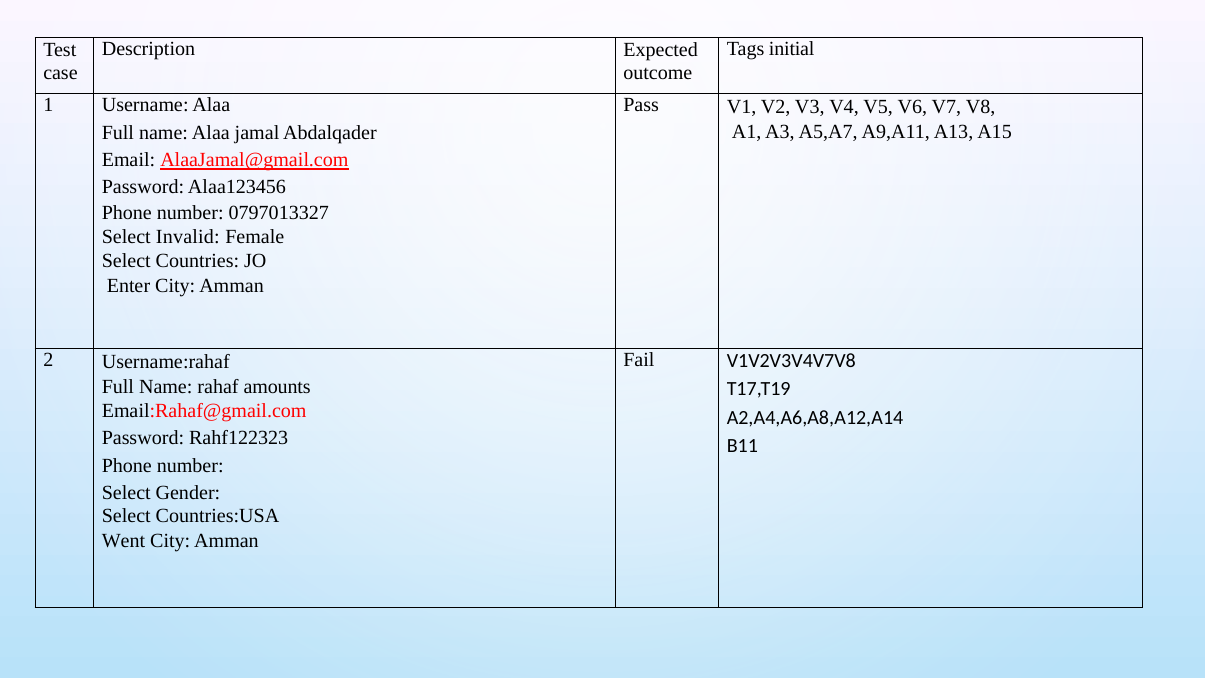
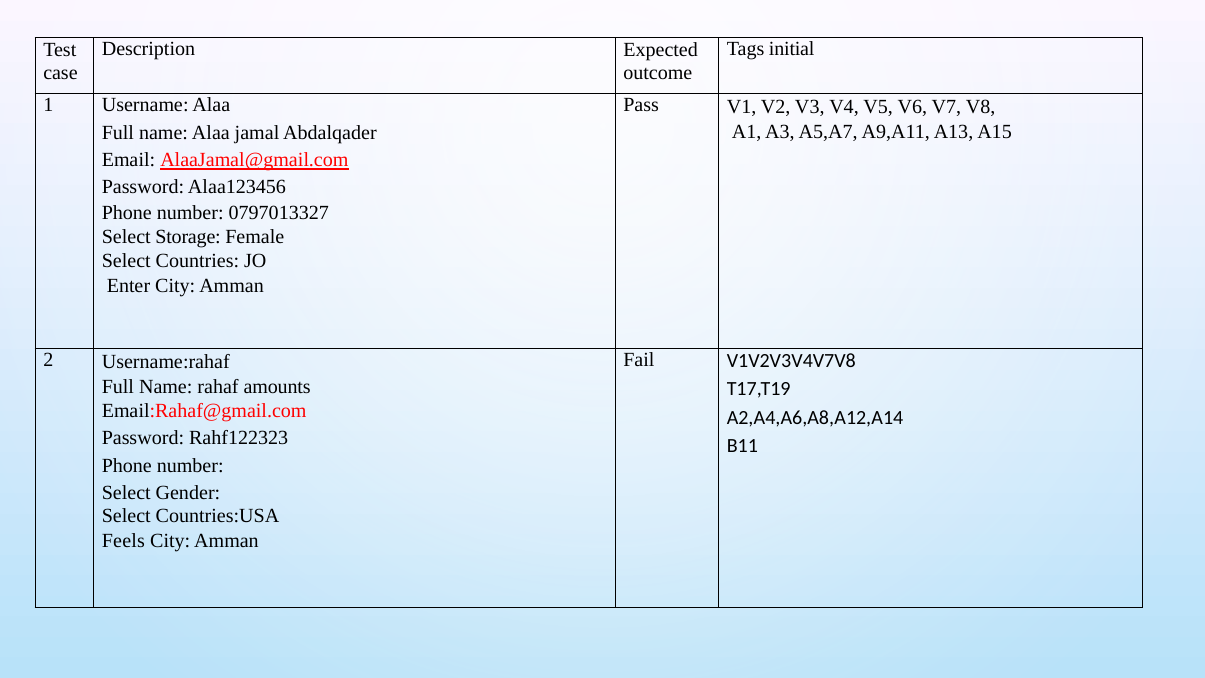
Invalid: Invalid -> Storage
Went: Went -> Feels
